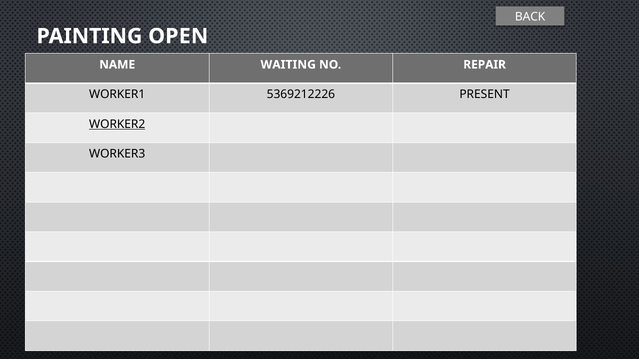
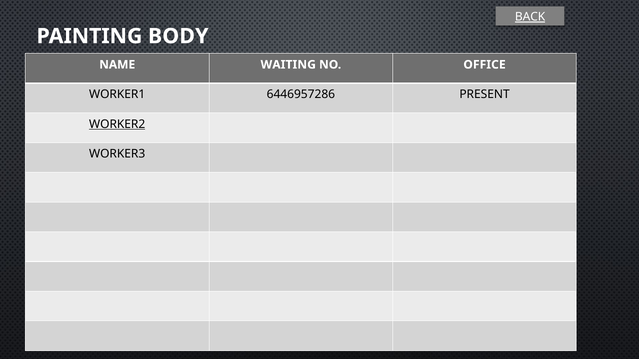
BACK underline: none -> present
OPEN: OPEN -> BODY
REPAIR: REPAIR -> OFFICE
5369212226: 5369212226 -> 6446957286
